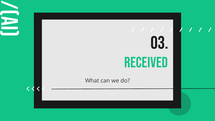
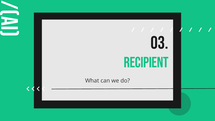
RECEIVED: RECEIVED -> RECIPIENT
